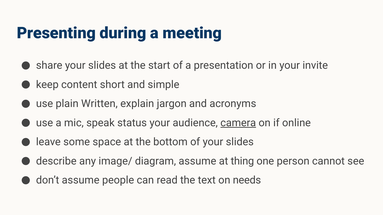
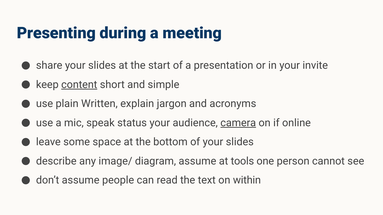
content underline: none -> present
thing: thing -> tools
needs: needs -> within
